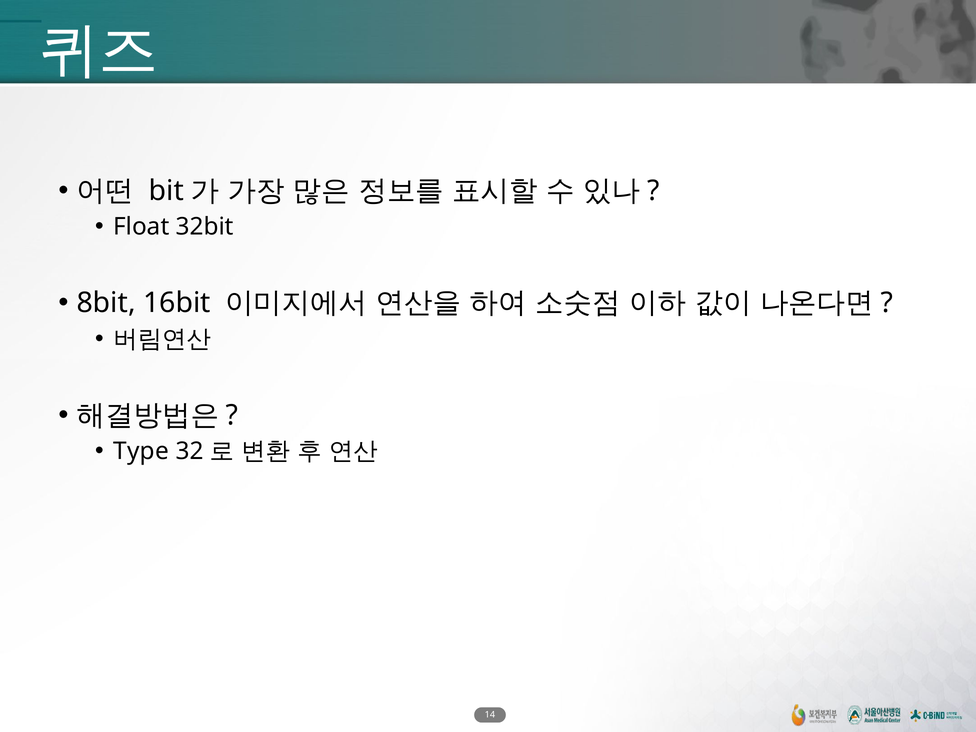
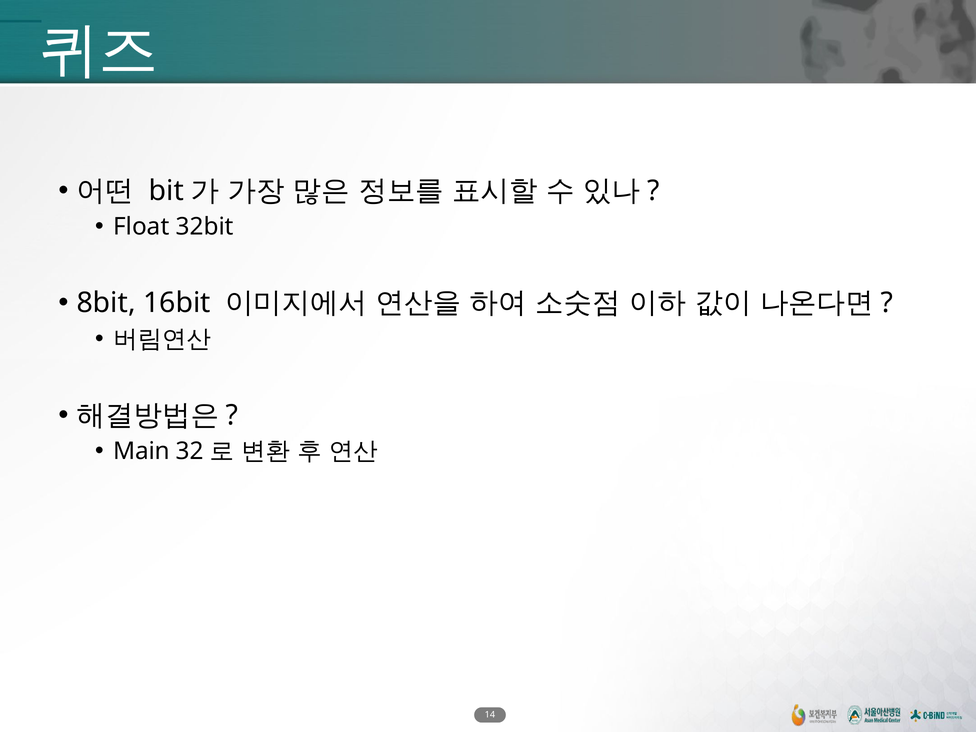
Type: Type -> Main
